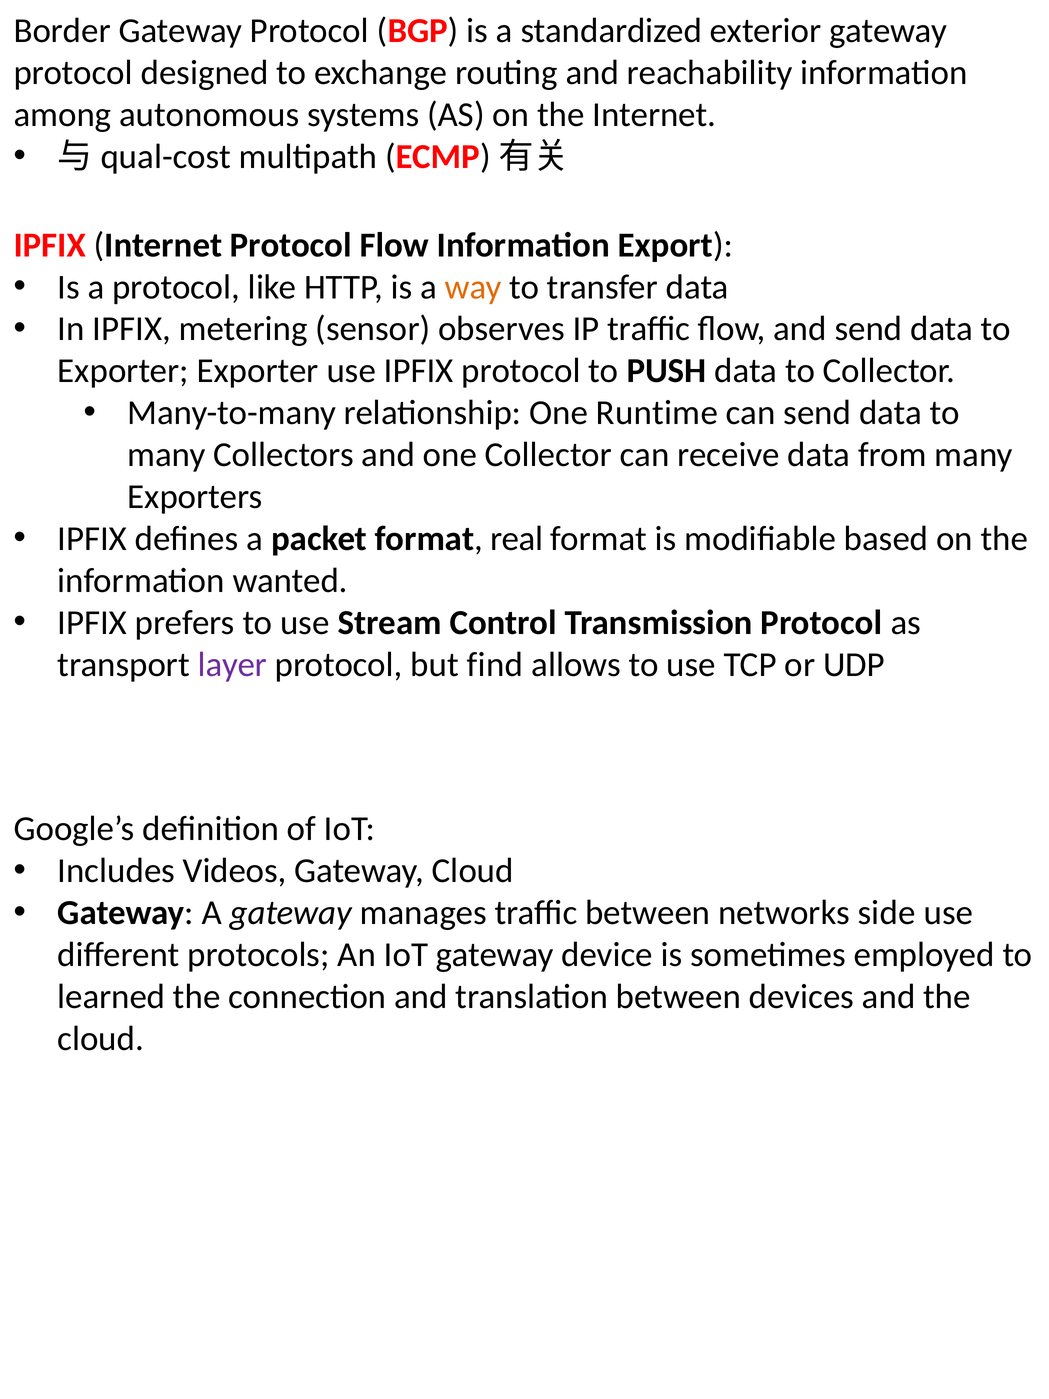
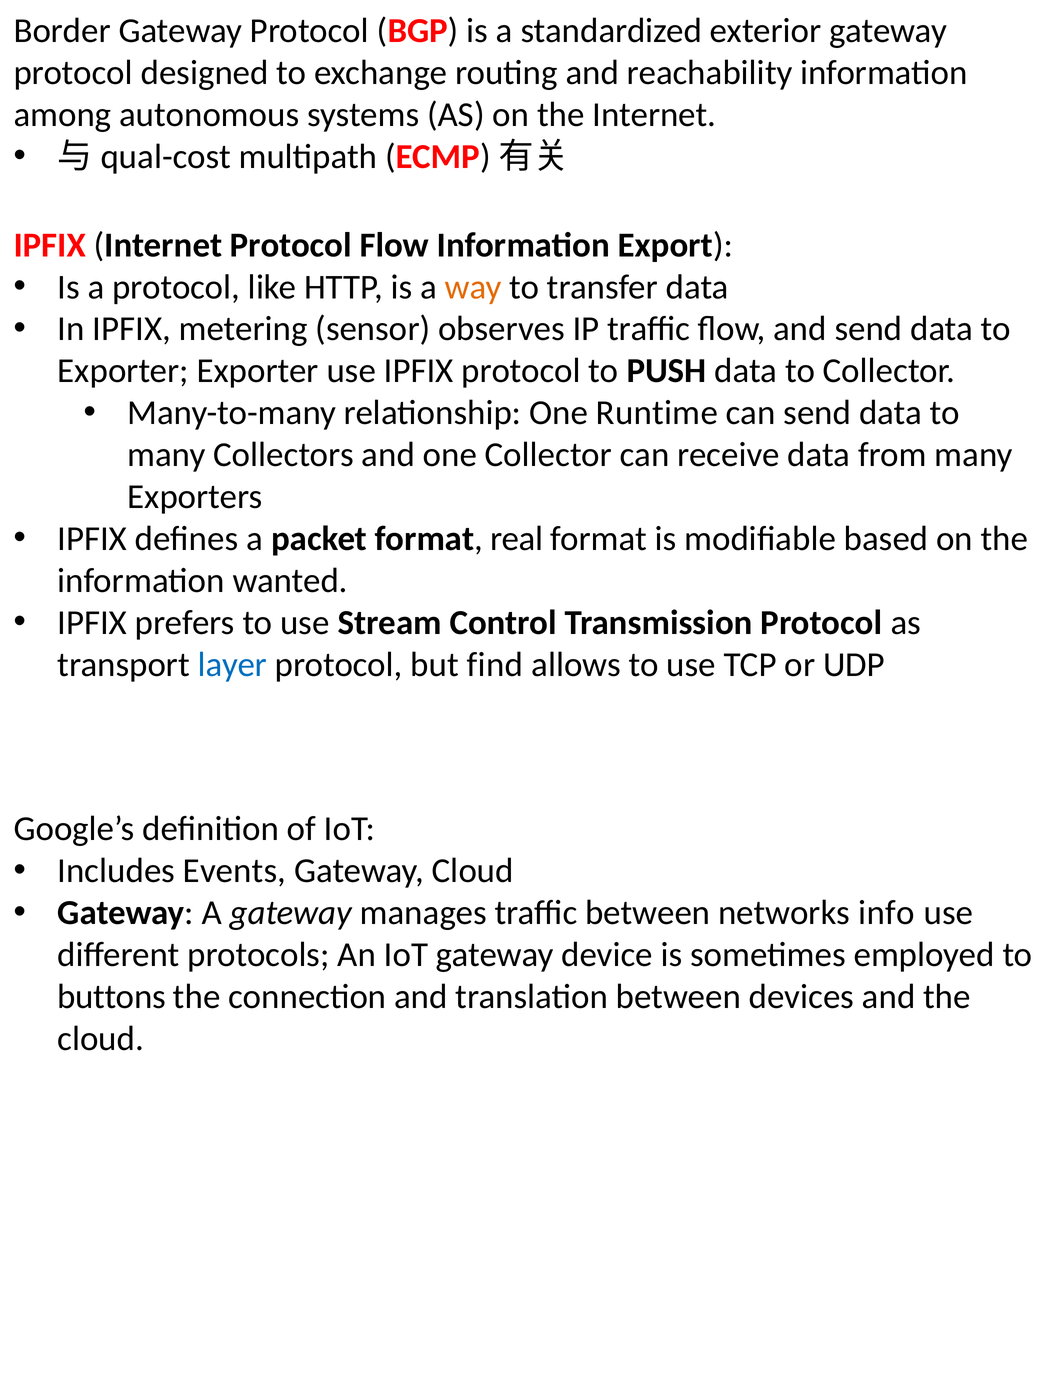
layer colour: purple -> blue
Videos: Videos -> Events
side: side -> info
learned: learned -> buttons
